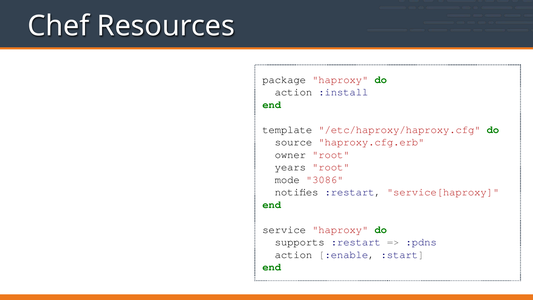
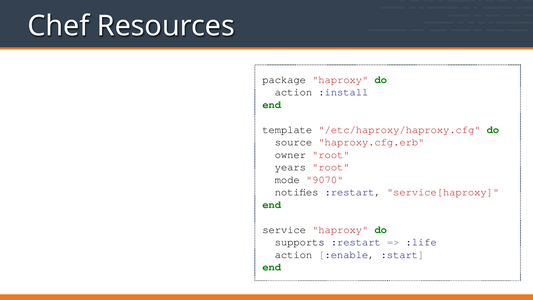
3086: 3086 -> 9070
:pdns: :pdns -> :life
